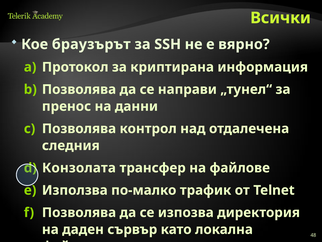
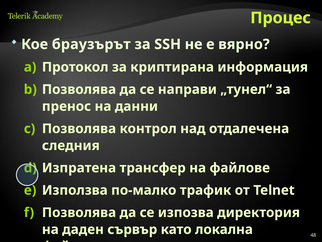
Всички: Всички -> Процес
Конзолата: Конзолата -> Изпратена
